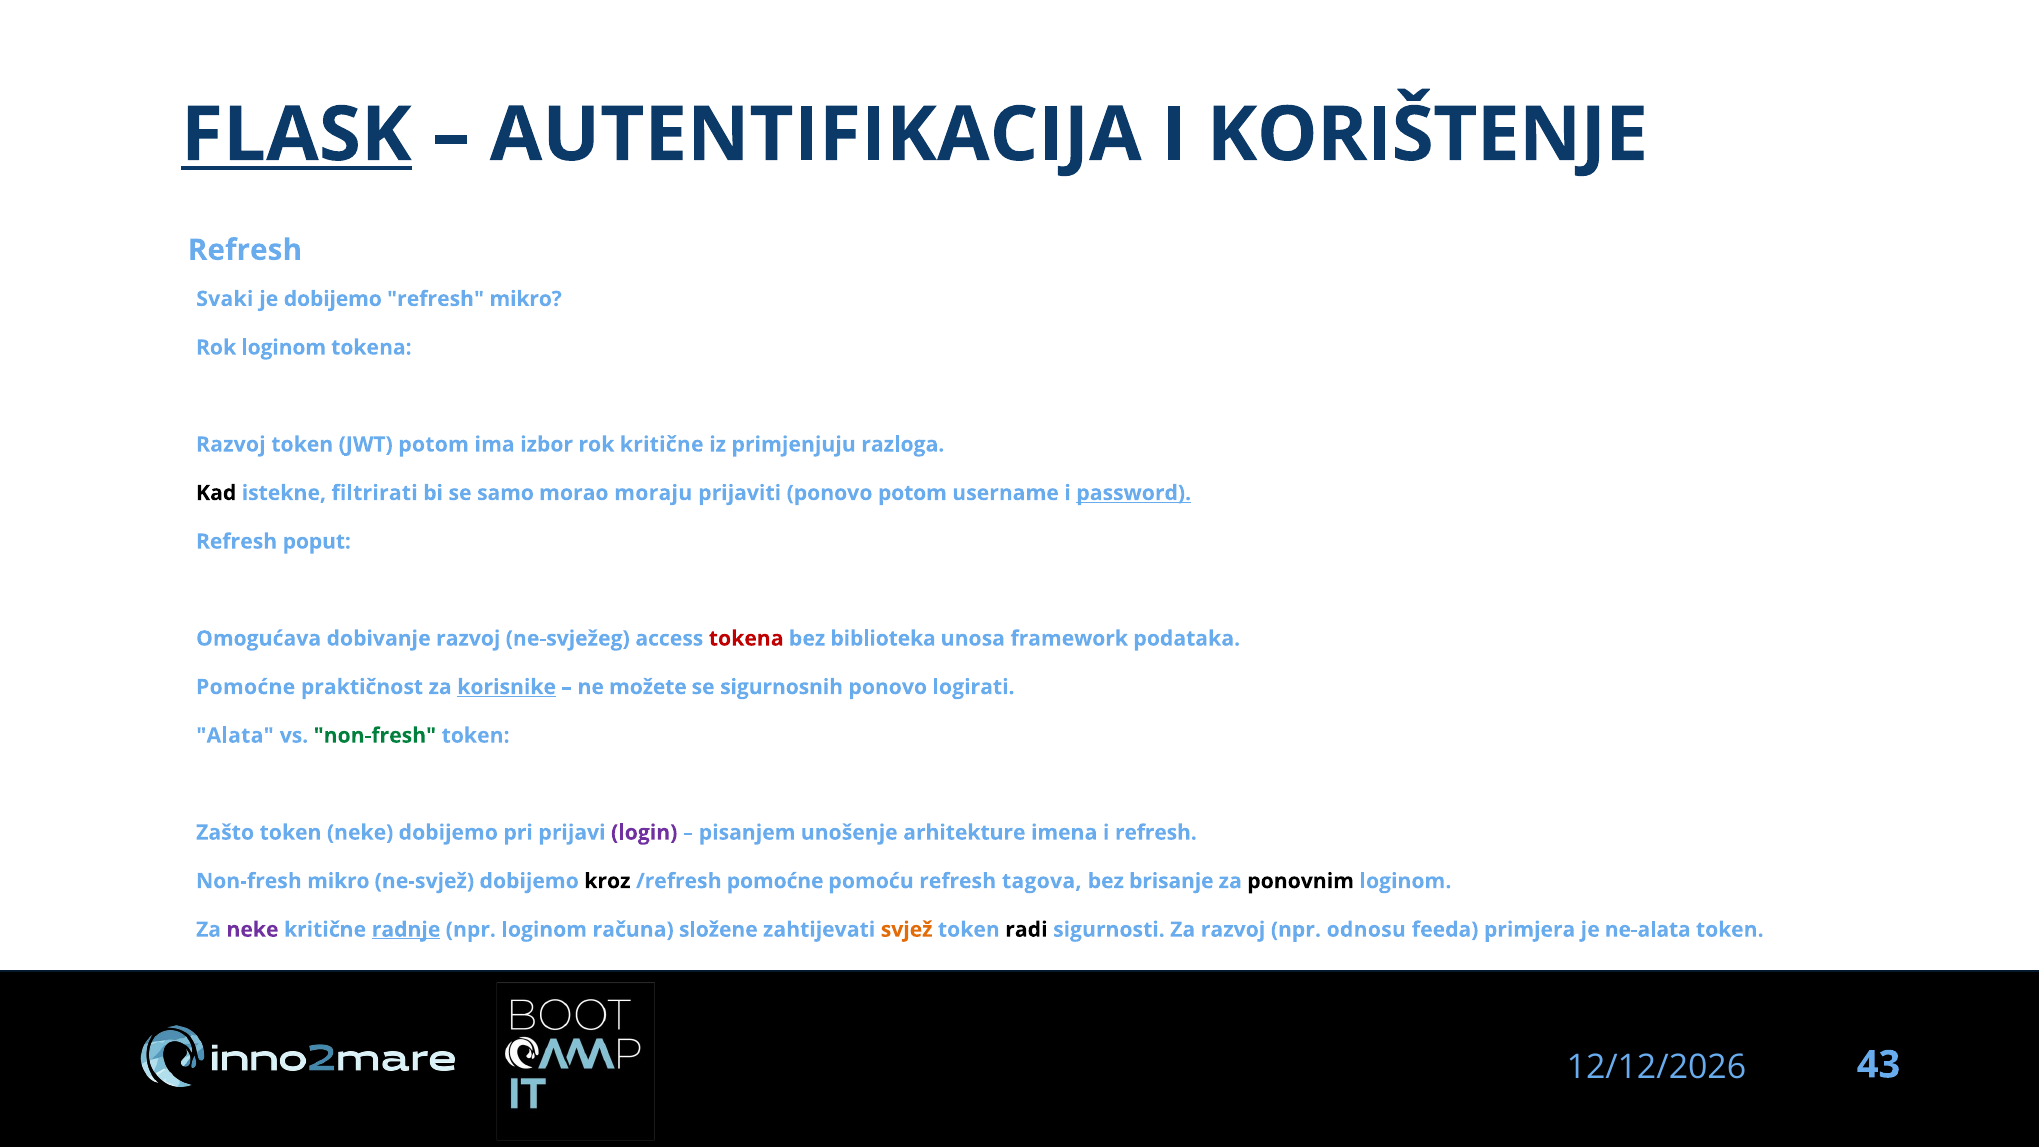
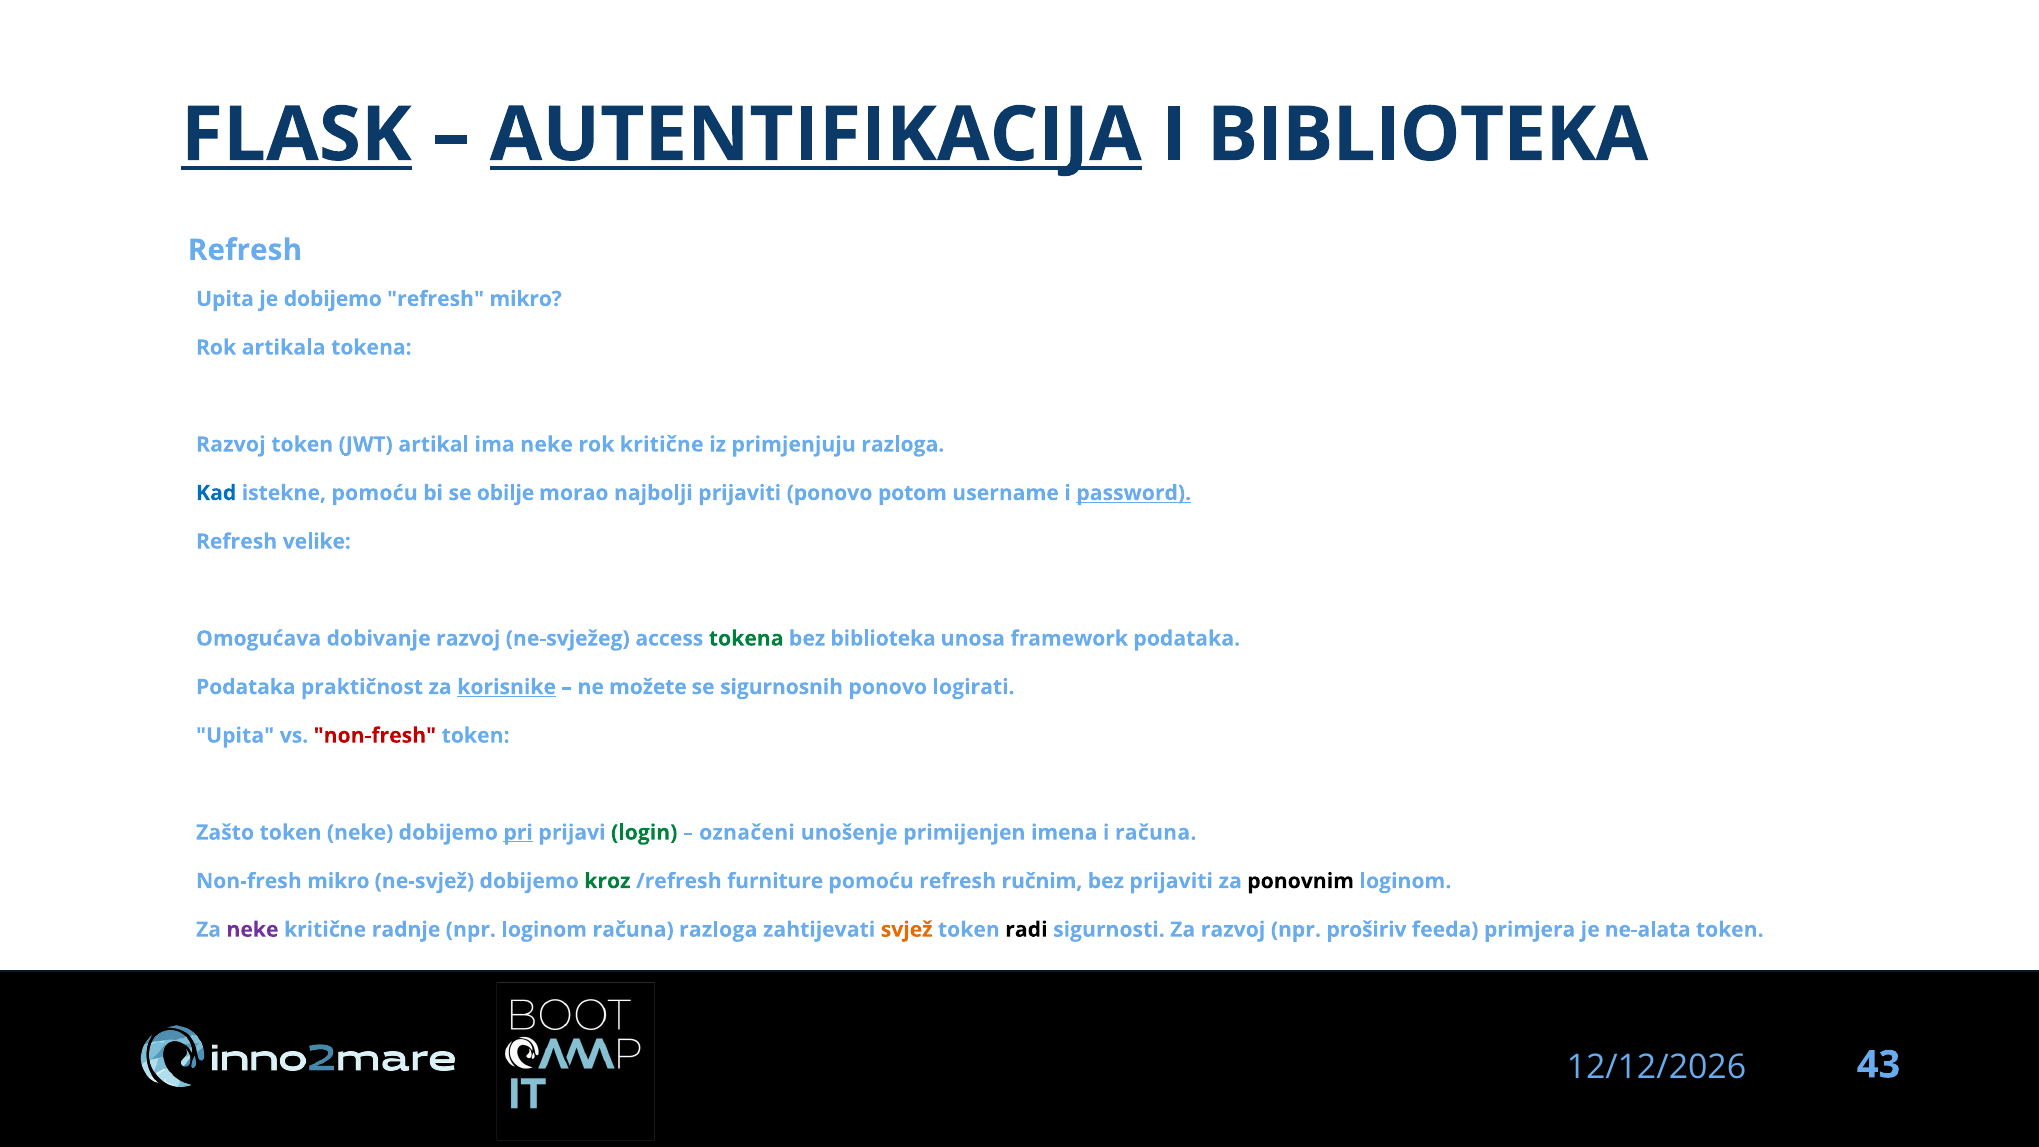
AUTENTIFIKACIJA underline: none -> present
I KORIŠTENJE: KORIŠTENJE -> BIBLIOTEKA
Svaki at (225, 299): Svaki -> Upita
Rok loginom: loginom -> artikala
JWT potom: potom -> artikal
ima izbor: izbor -> neke
Kad colour: black -> blue
istekne filtrirati: filtrirati -> pomoću
samo: samo -> obilje
moraju: moraju -> najbolji
poput: poput -> velike
tokena at (746, 639) colour: red -> green
Pomoćne at (246, 687): Pomoćne -> Podataka
Alata at (235, 736): Alata -> Upita
non-fresh at (375, 736) colour: green -> red
pri underline: none -> present
login colour: purple -> green
pisanjem: pisanjem -> označeni
arhitekture: arhitekture -> primijenjen
i refresh: refresh -> računa
kroz colour: black -> green
/refresh pomoćne: pomoćne -> furniture
tagova: tagova -> ručnim
bez brisanje: brisanje -> prijaviti
radnje underline: present -> none
računa složene: složene -> razloga
odnosu: odnosu -> proširiv
